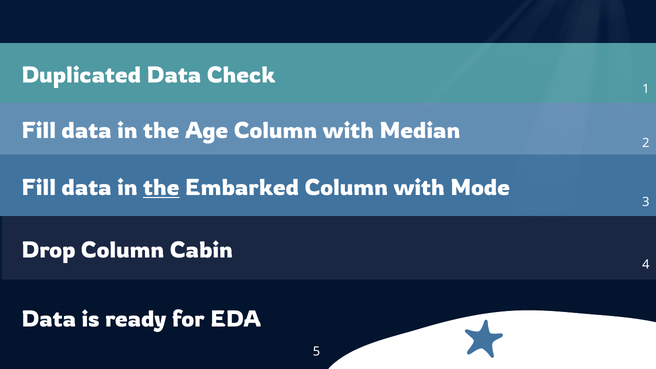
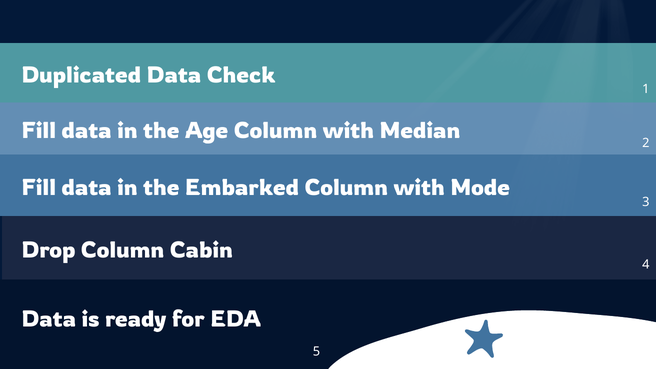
the at (161, 188) underline: present -> none
